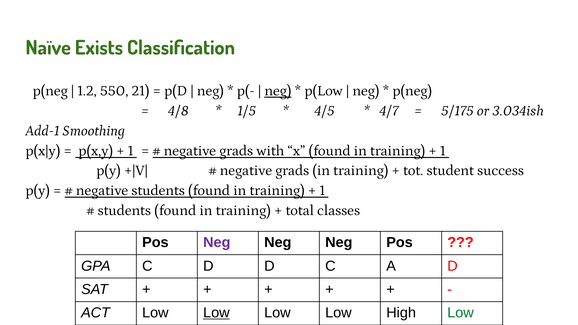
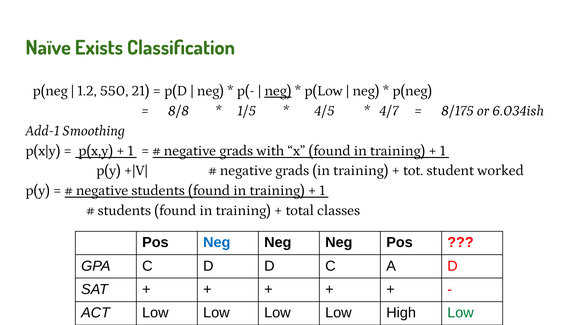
4/8: 4/8 -> 8/8
5/175: 5/175 -> 8/175
3.034ish: 3.034ish -> 6.034ish
success: success -> worked
Neg at (217, 243) colour: purple -> blue
Low at (216, 313) underline: present -> none
